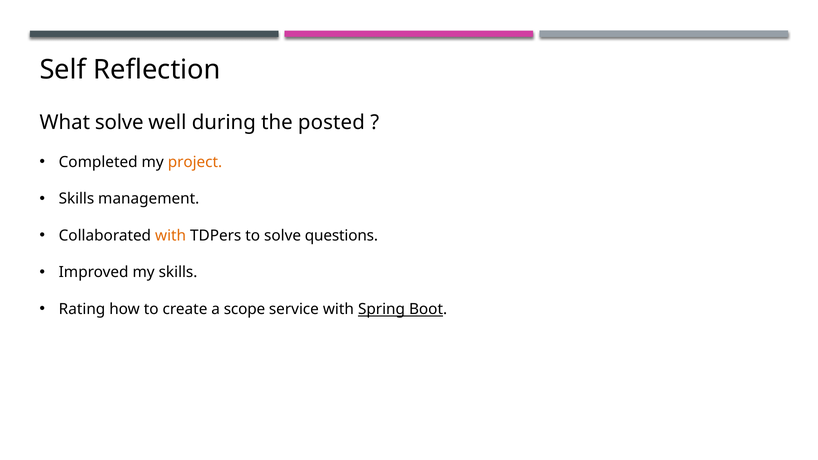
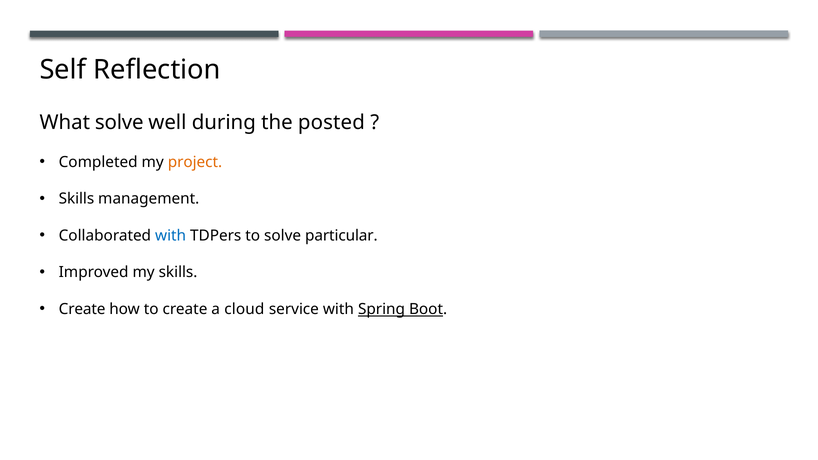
with at (171, 236) colour: orange -> blue
questions: questions -> particular
Rating at (82, 309): Rating -> Create
scope: scope -> cloud
